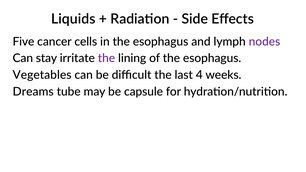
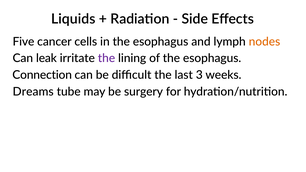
nodes colour: purple -> orange
stay: stay -> leak
Vegetables: Vegetables -> Connection
4: 4 -> 3
capsule: capsule -> surgery
